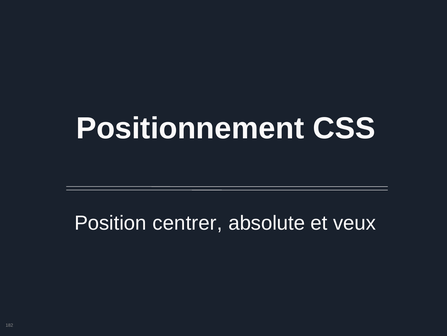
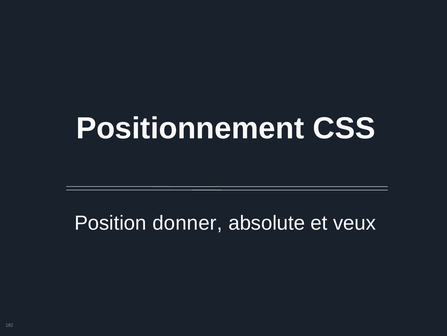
centrer: centrer -> donner
